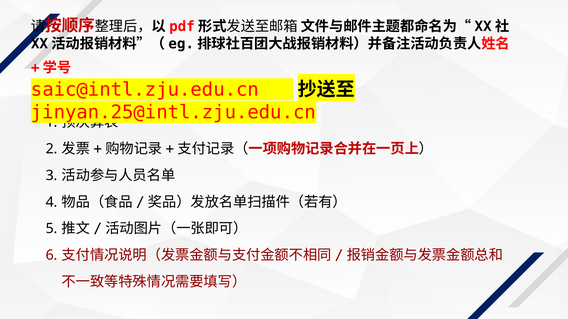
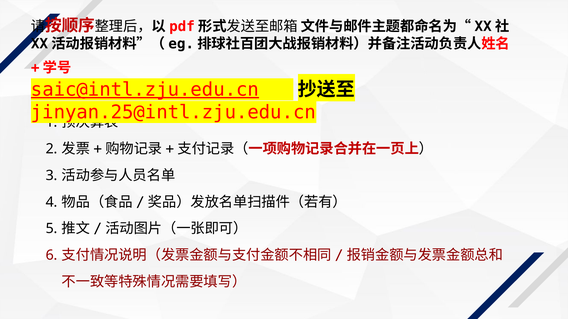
saic@intl.zju.edu.cn underline: none -> present
